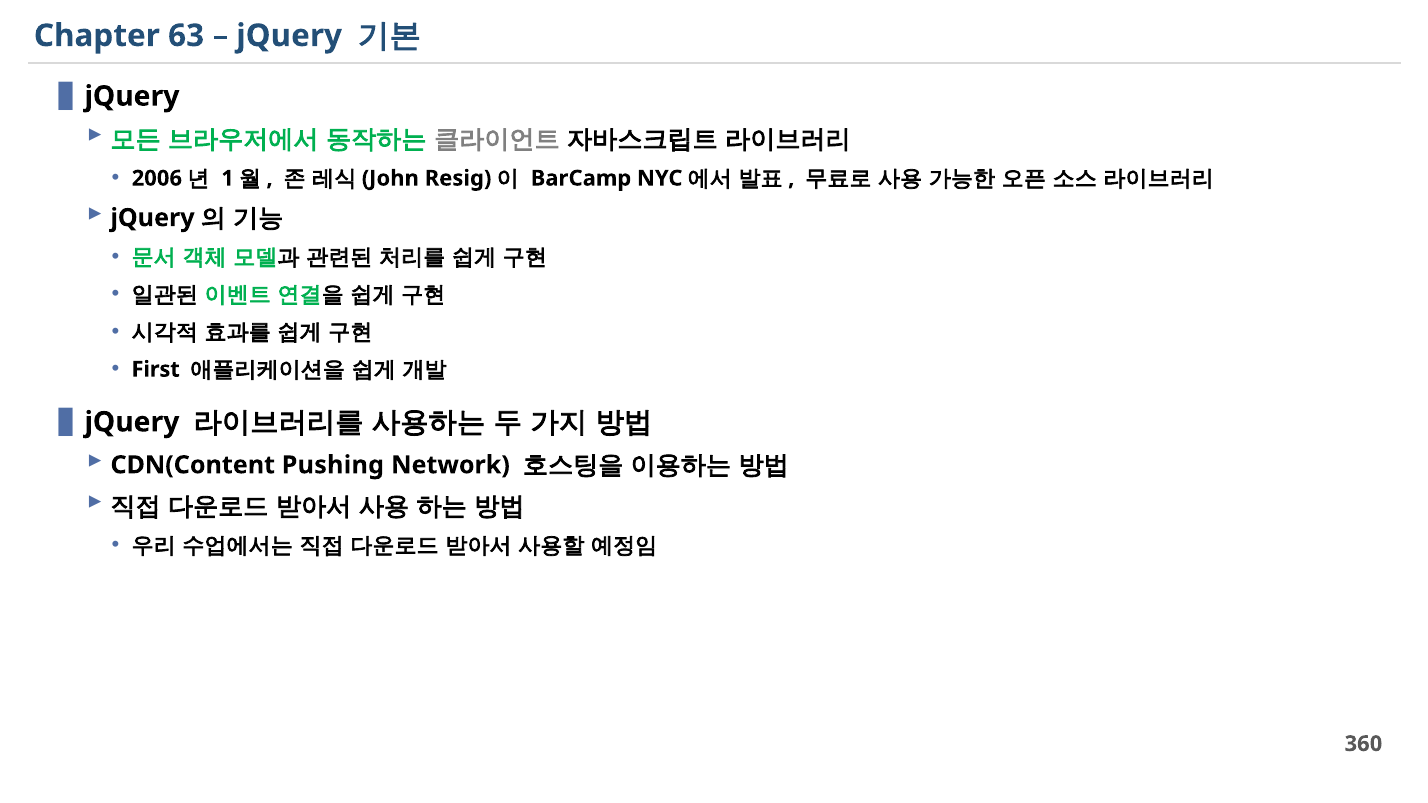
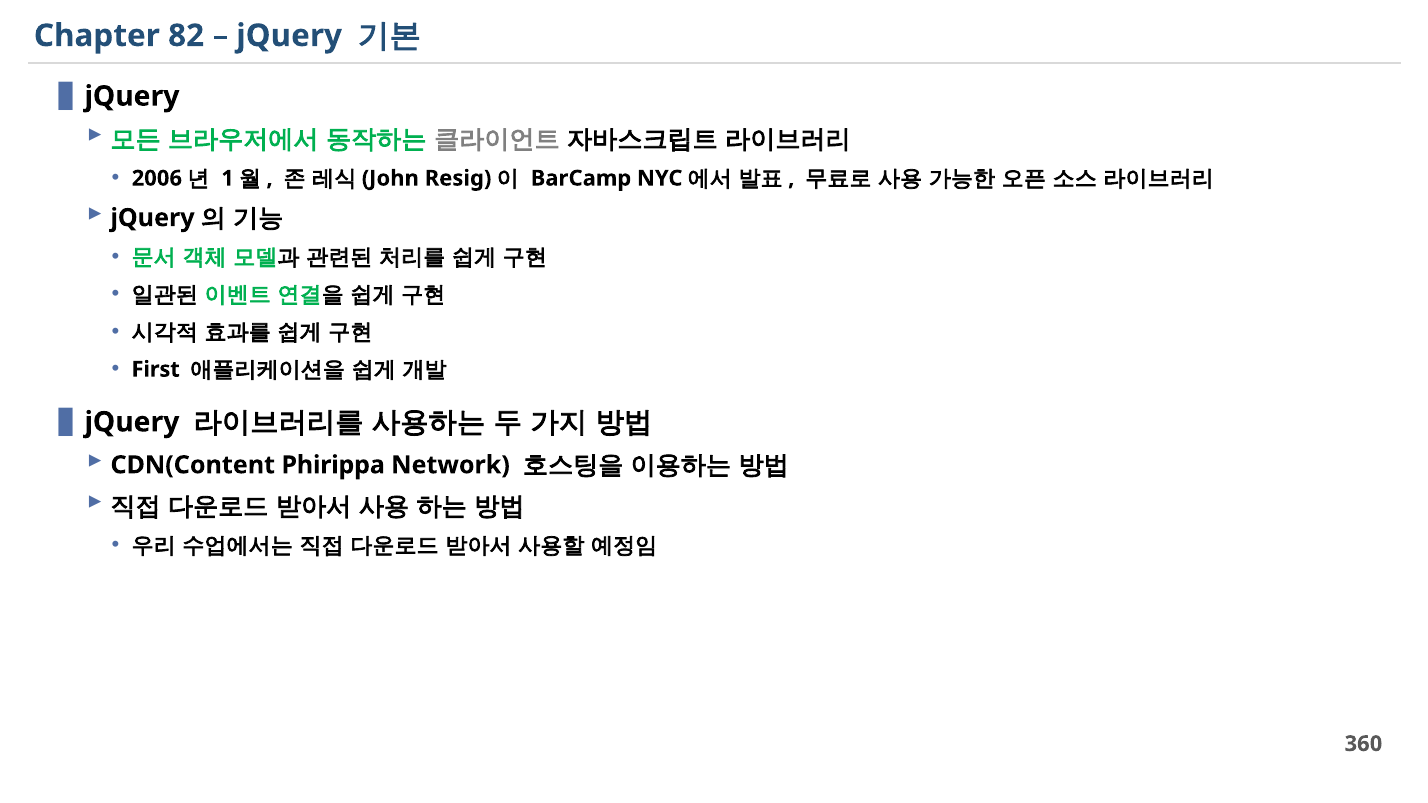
63: 63 -> 82
Pushing: Pushing -> Phirippa
